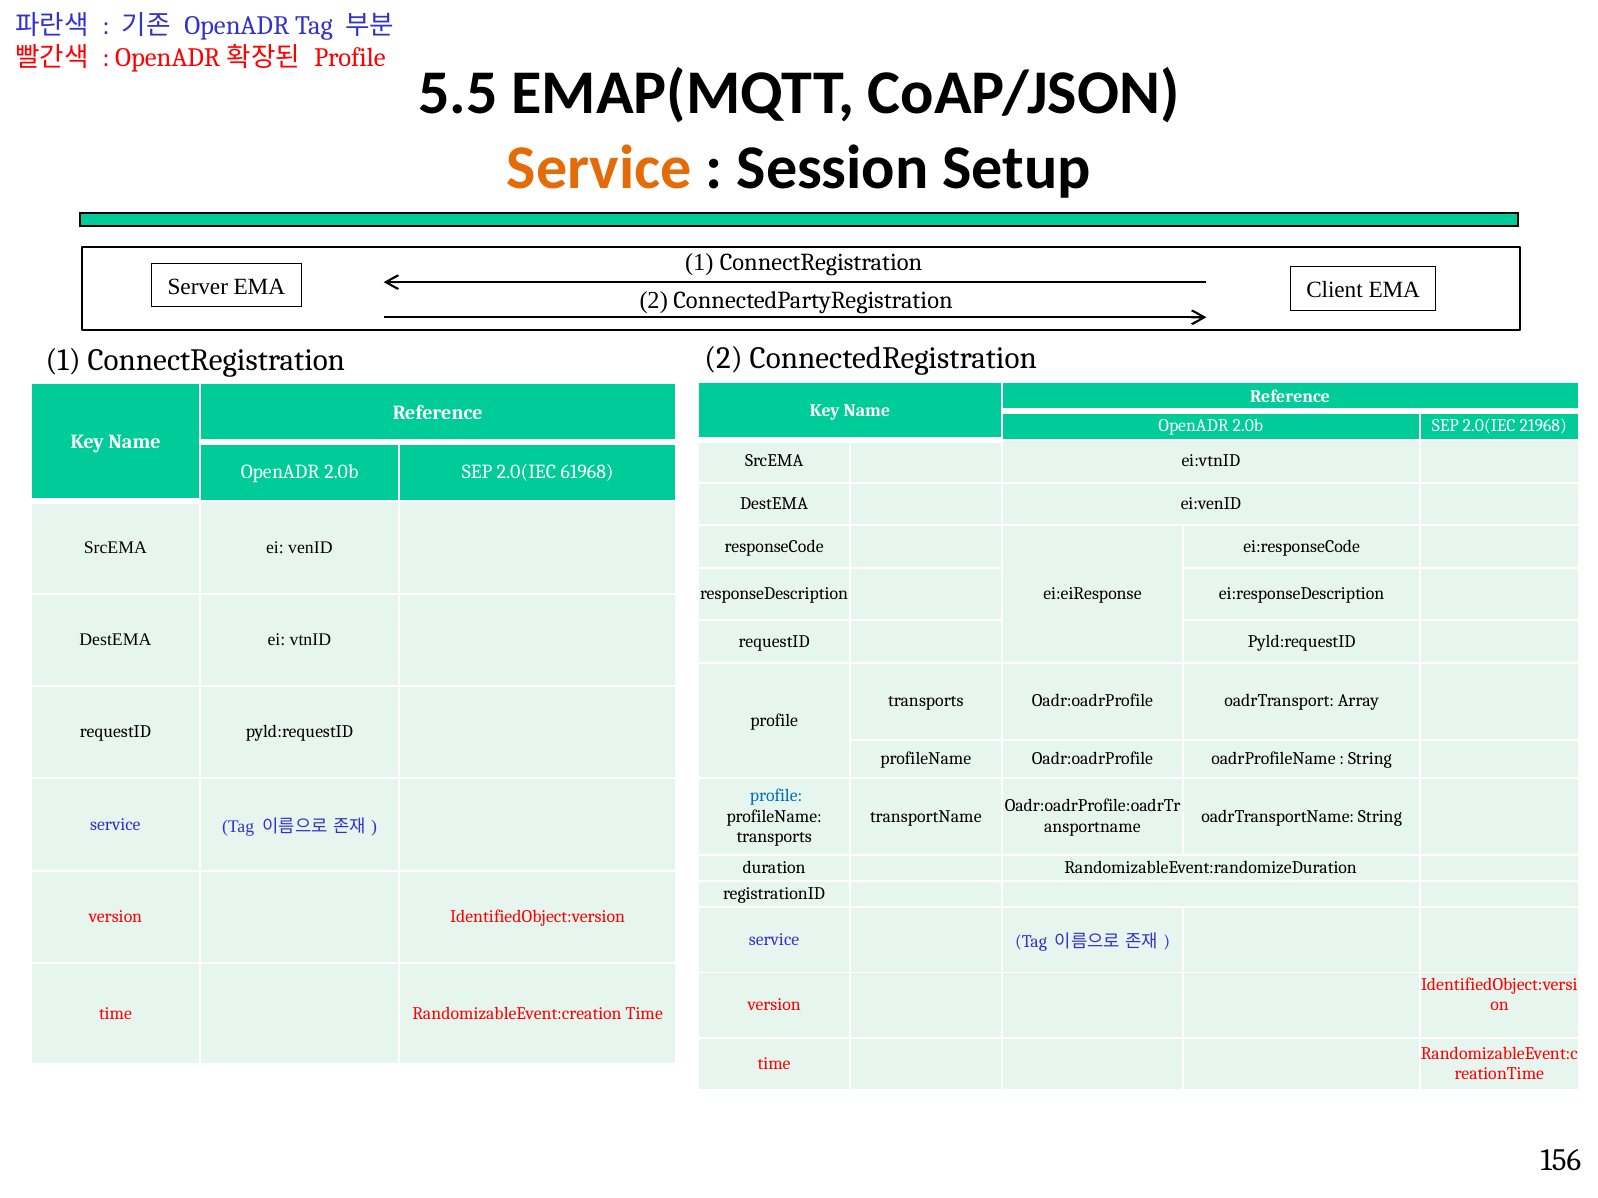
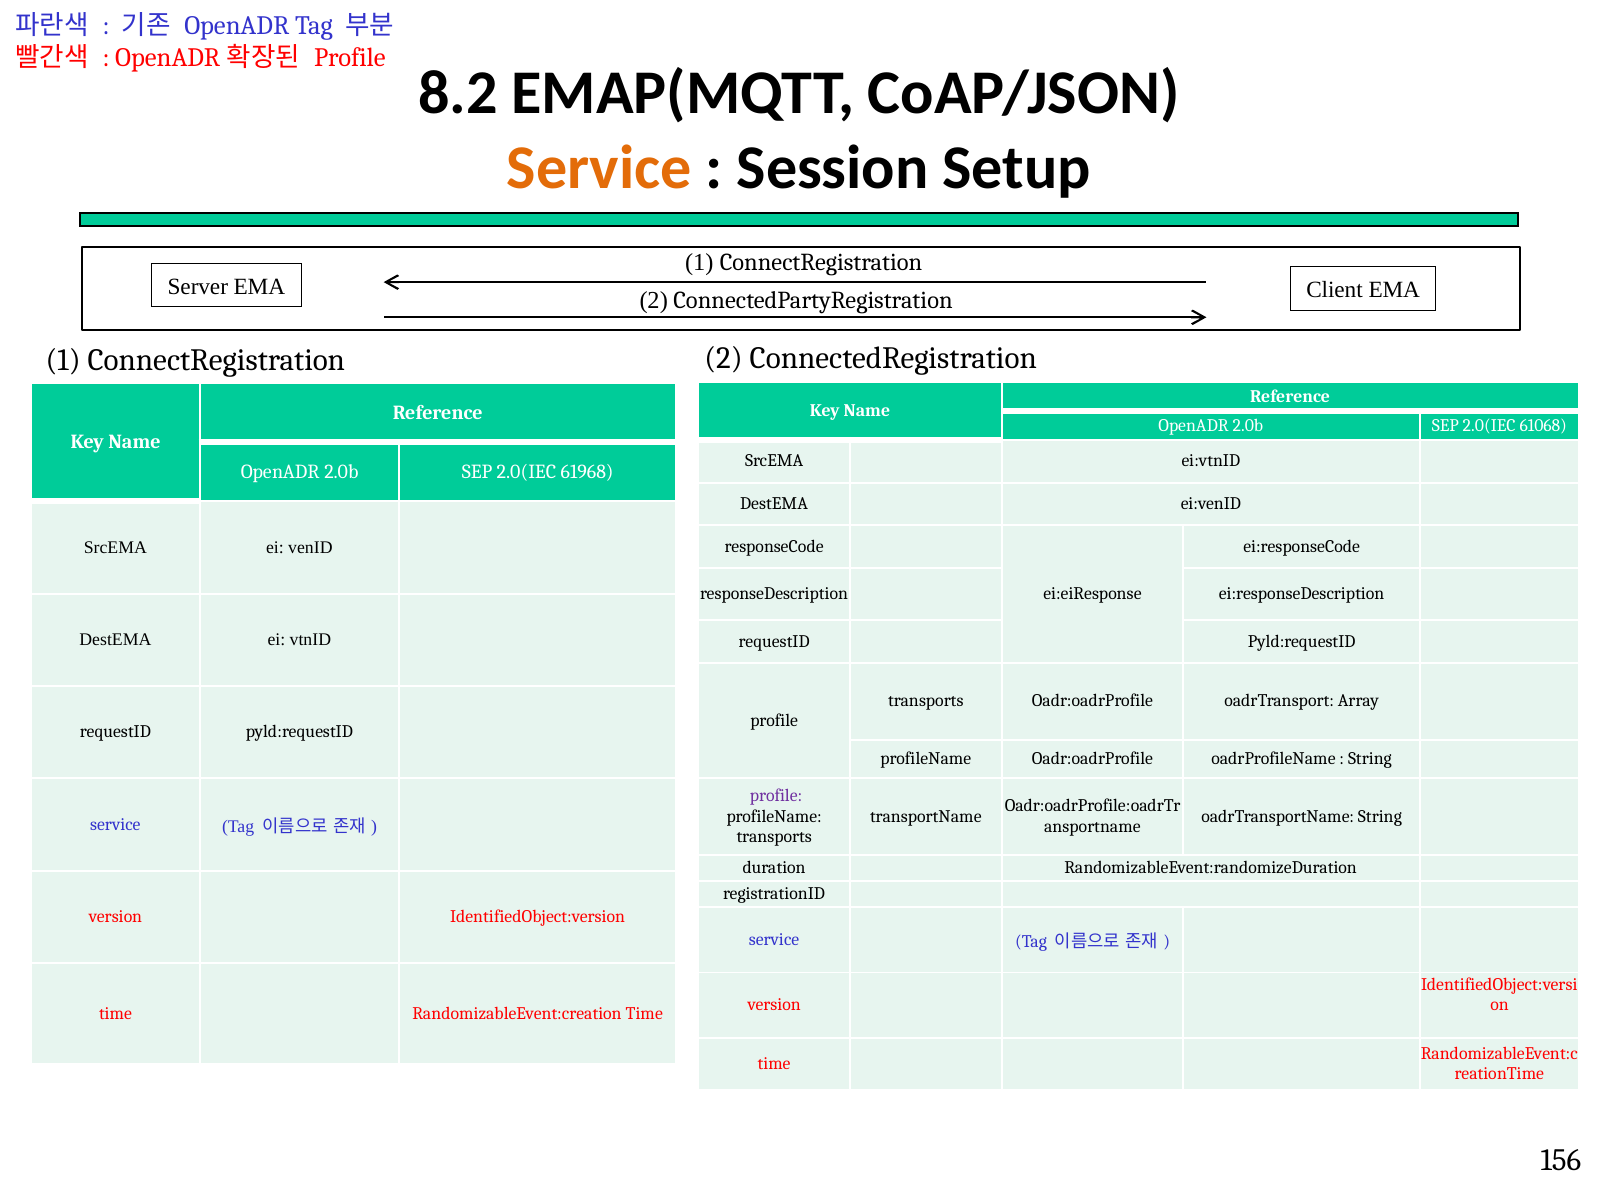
5.5: 5.5 -> 8.2
21968: 21968 -> 61068
profile at (776, 796) colour: blue -> purple
